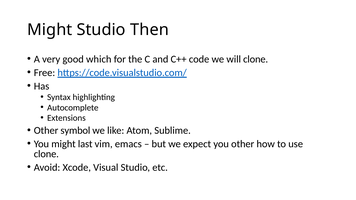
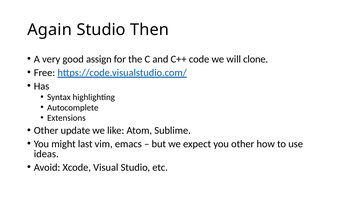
Might at (50, 30): Might -> Again
which: which -> assign
symbol: symbol -> update
clone at (46, 154): clone -> ideas
